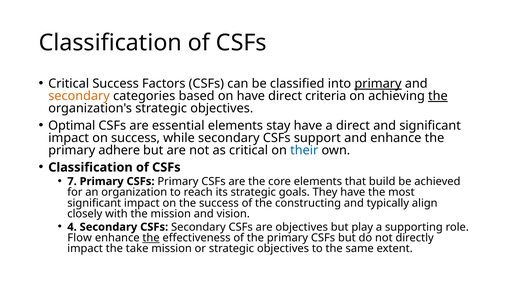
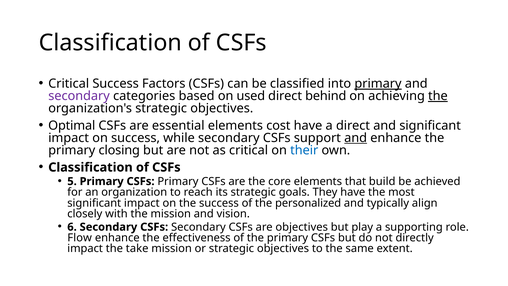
secondary at (79, 96) colour: orange -> purple
on have: have -> used
criteria: criteria -> behind
stay: stay -> cost
and at (356, 138) underline: none -> present
adhere: adhere -> closing
7: 7 -> 5
constructing: constructing -> personalized
4: 4 -> 6
the at (151, 238) underline: present -> none
